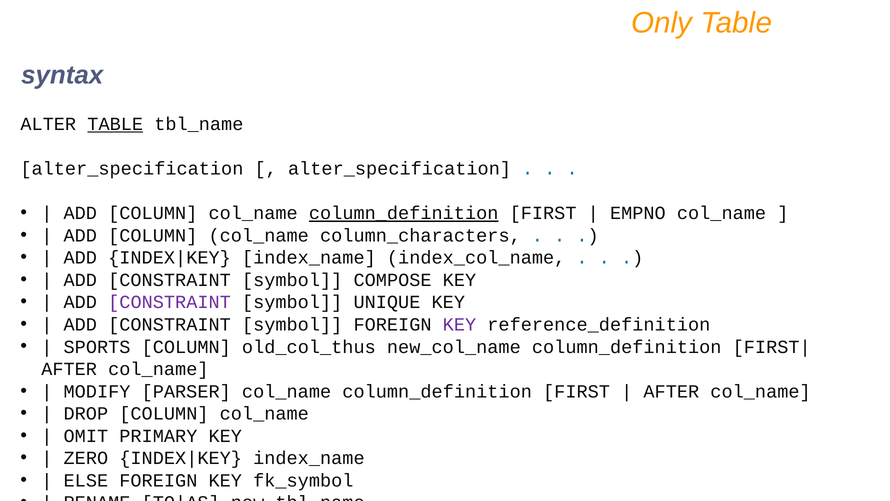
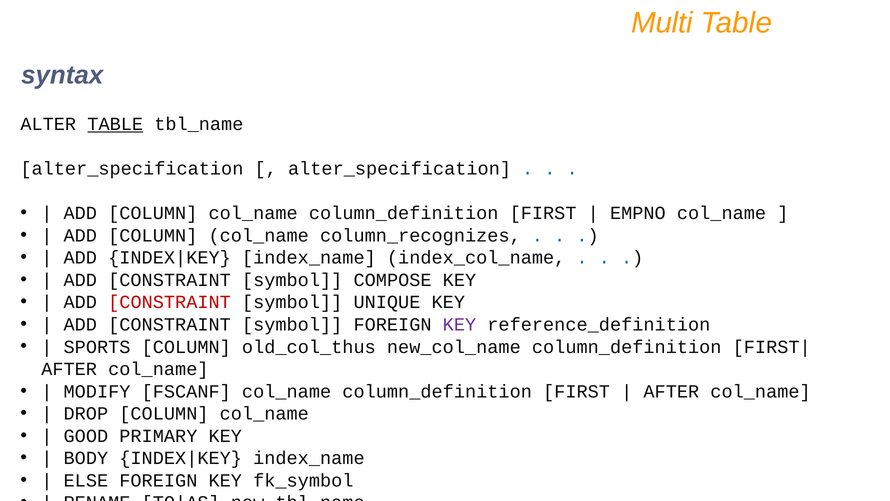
Only: Only -> Multi
column_definition at (404, 213) underline: present -> none
column_characters: column_characters -> column_recognizes
CONSTRAINT at (170, 302) colour: purple -> red
PARSER: PARSER -> FSCANF
OMIT: OMIT -> GOOD
ZERO: ZERO -> BODY
